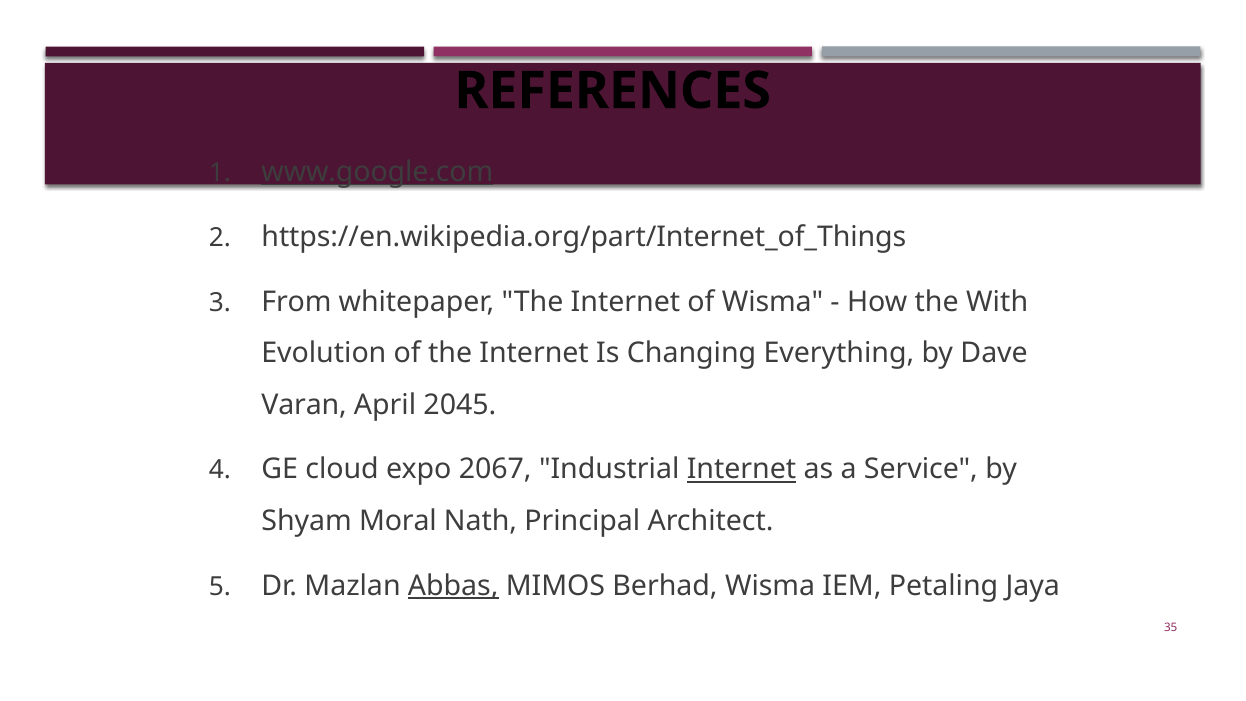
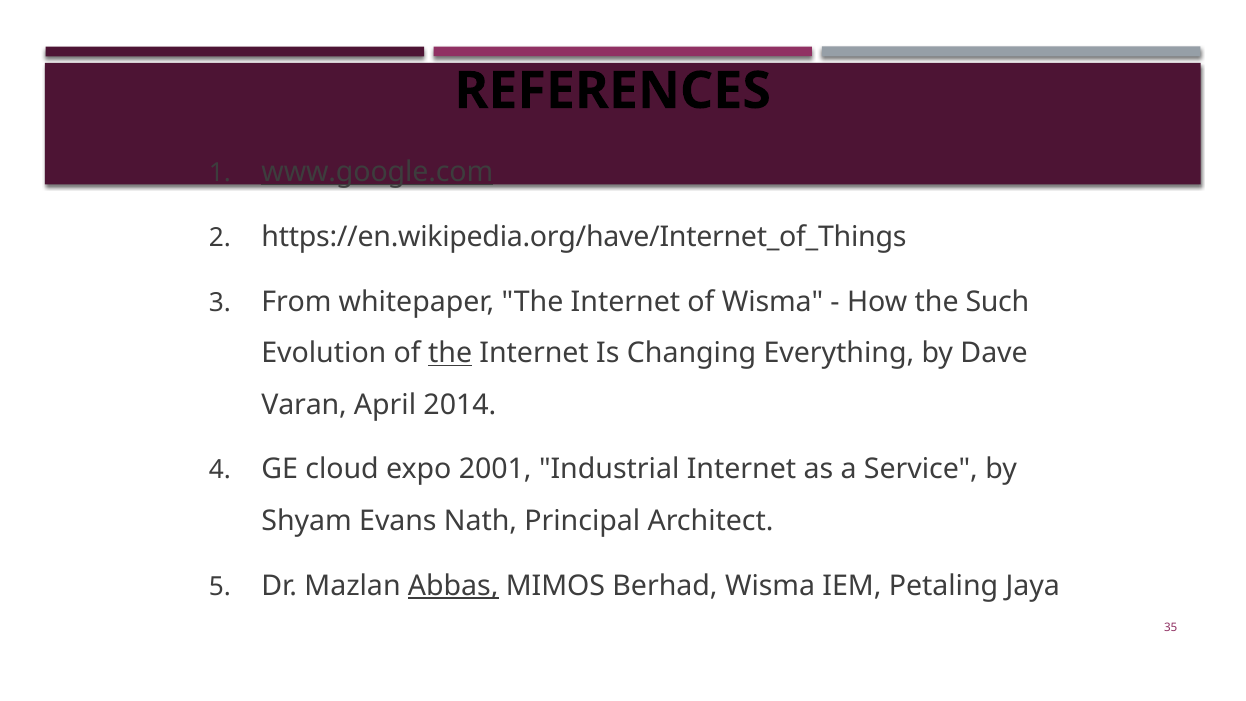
https://en.wikipedia.org/part/Internet_of_Things: https://en.wikipedia.org/part/Internet_of_Things -> https://en.wikipedia.org/have/Internet_of_Things
With: With -> Such
the at (450, 353) underline: none -> present
2045: 2045 -> 2014
2067: 2067 -> 2001
Internet at (741, 469) underline: present -> none
Moral: Moral -> Evans
